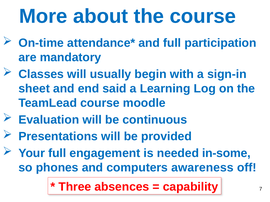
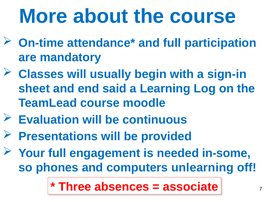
awareness: awareness -> unlearning
capability: capability -> associate
